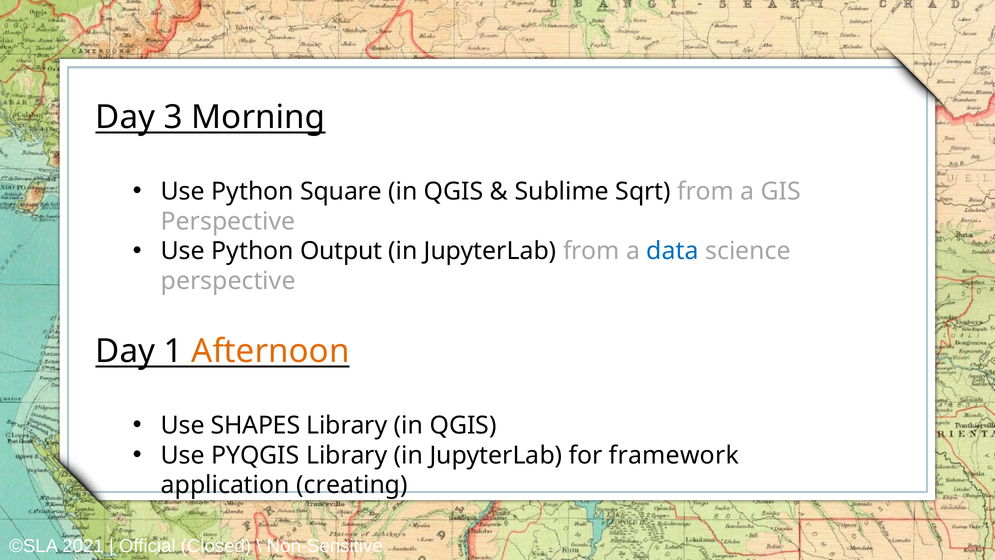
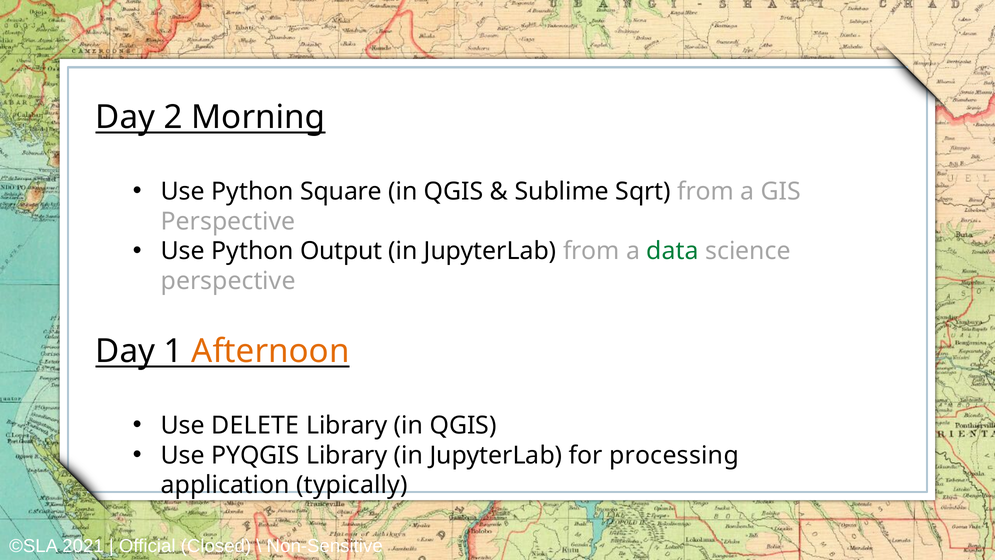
3: 3 -> 2
data colour: blue -> green
SHAPES: SHAPES -> DELETE
framework: framework -> processing
creating: creating -> typically
